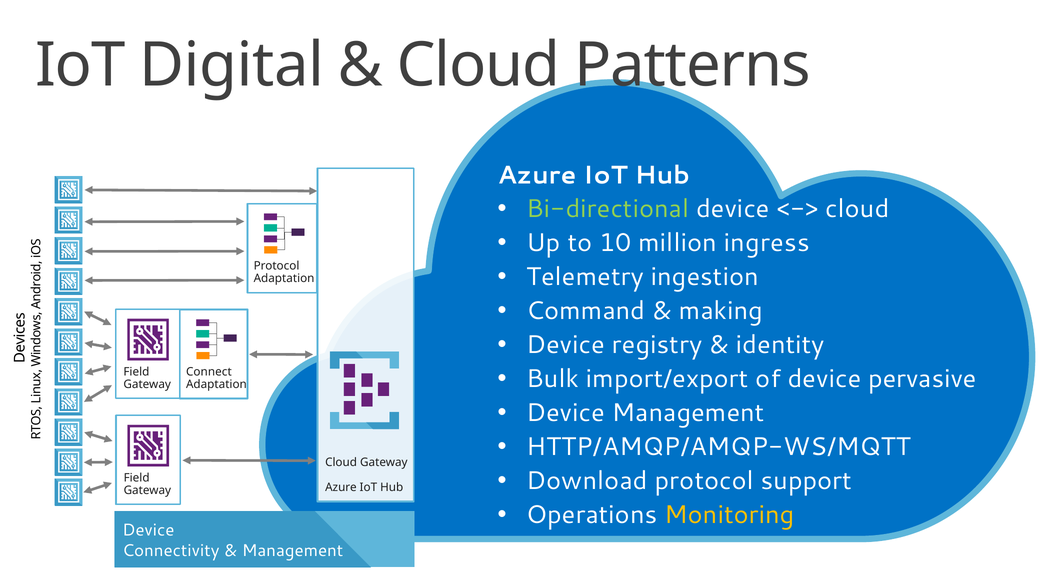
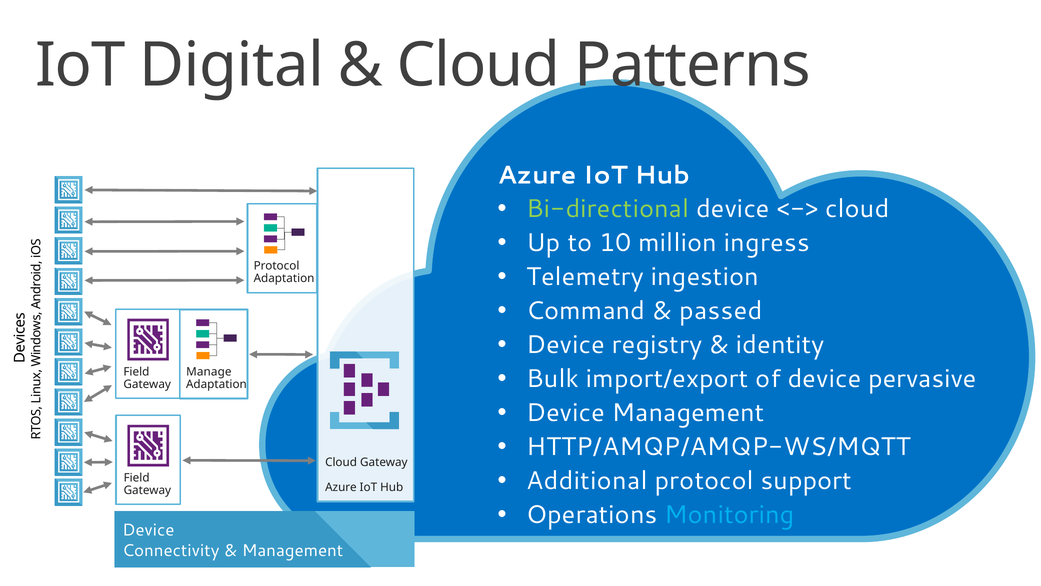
making: making -> passed
Connect: Connect -> Manage
Download: Download -> Additional
Monitoring colour: yellow -> light blue
